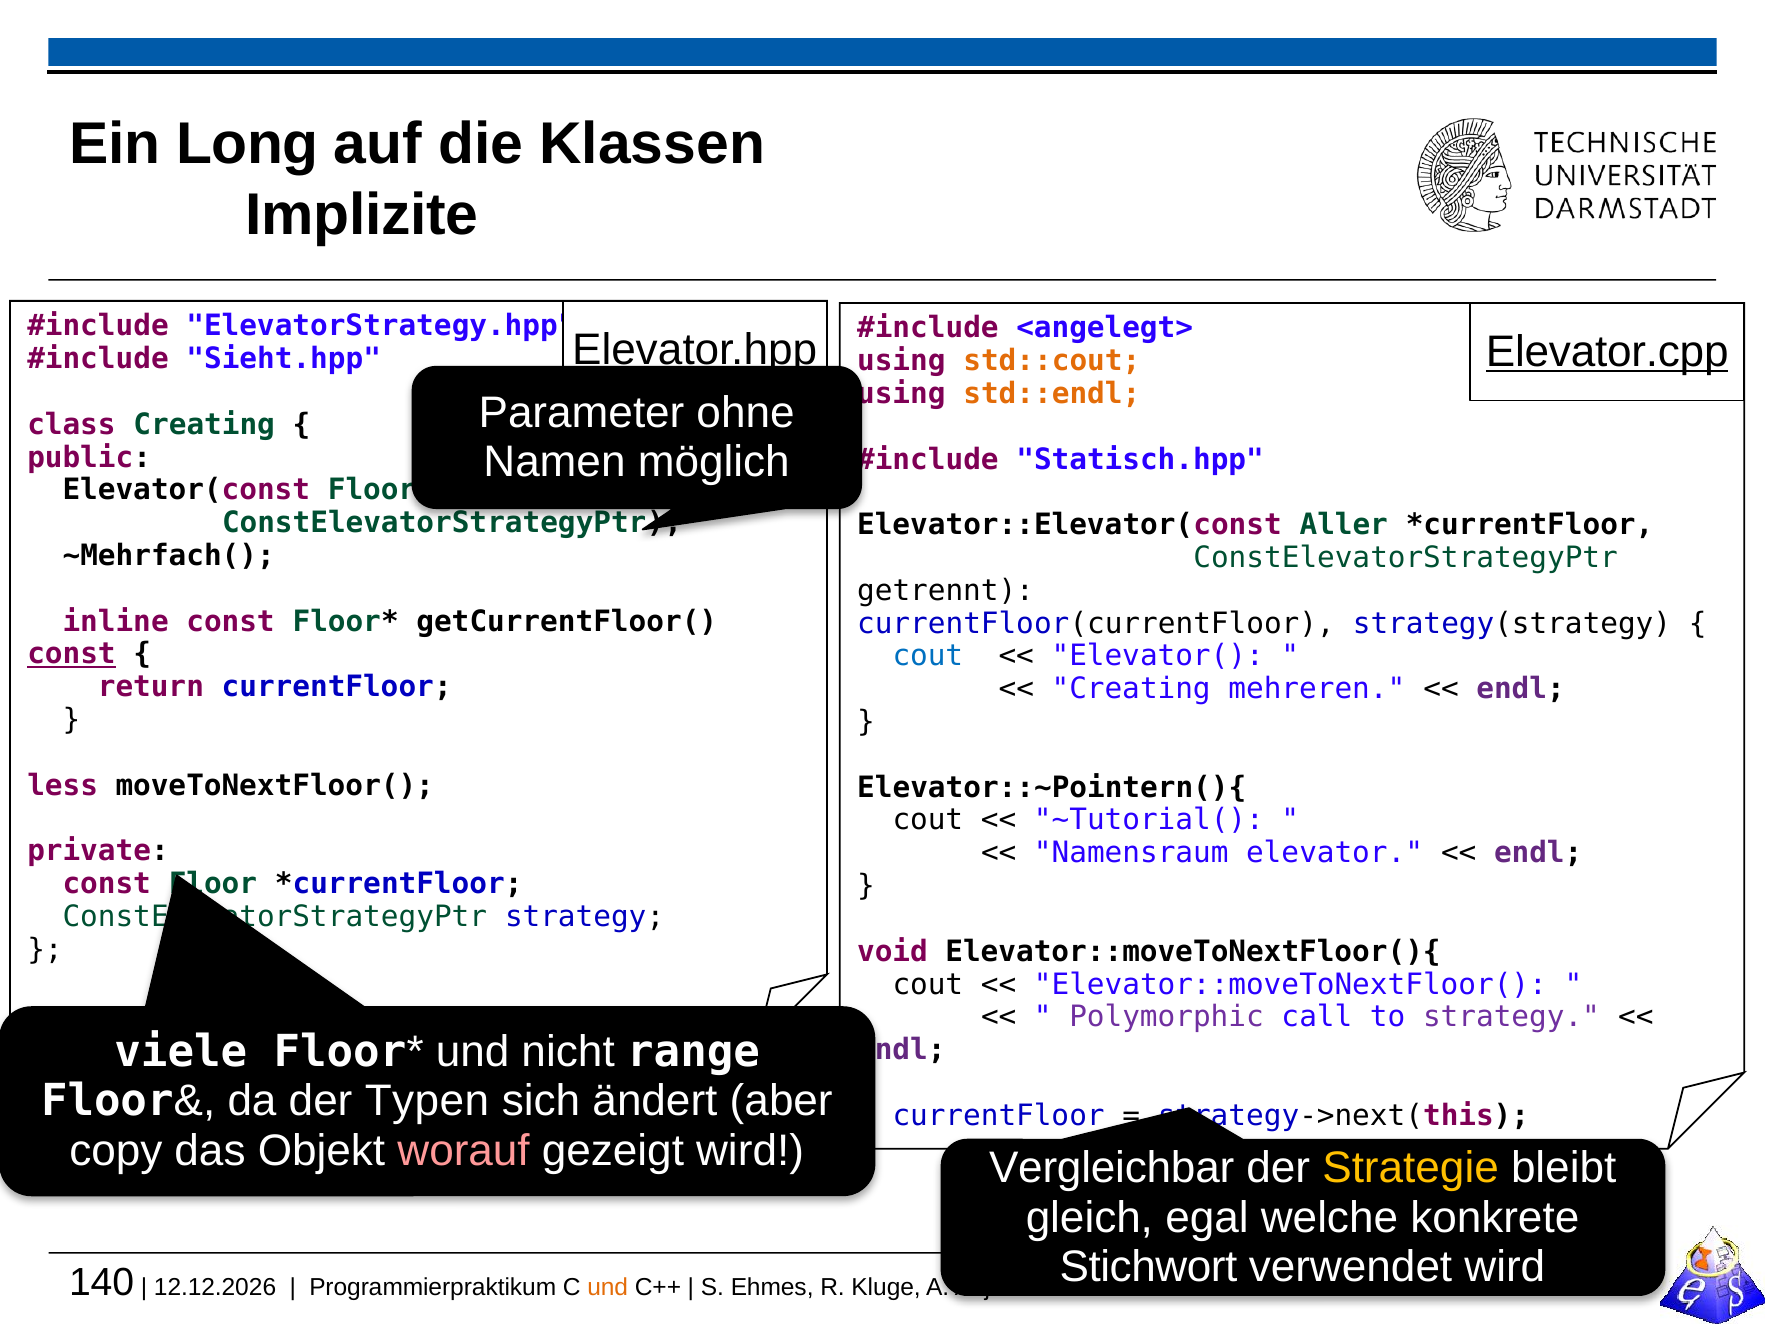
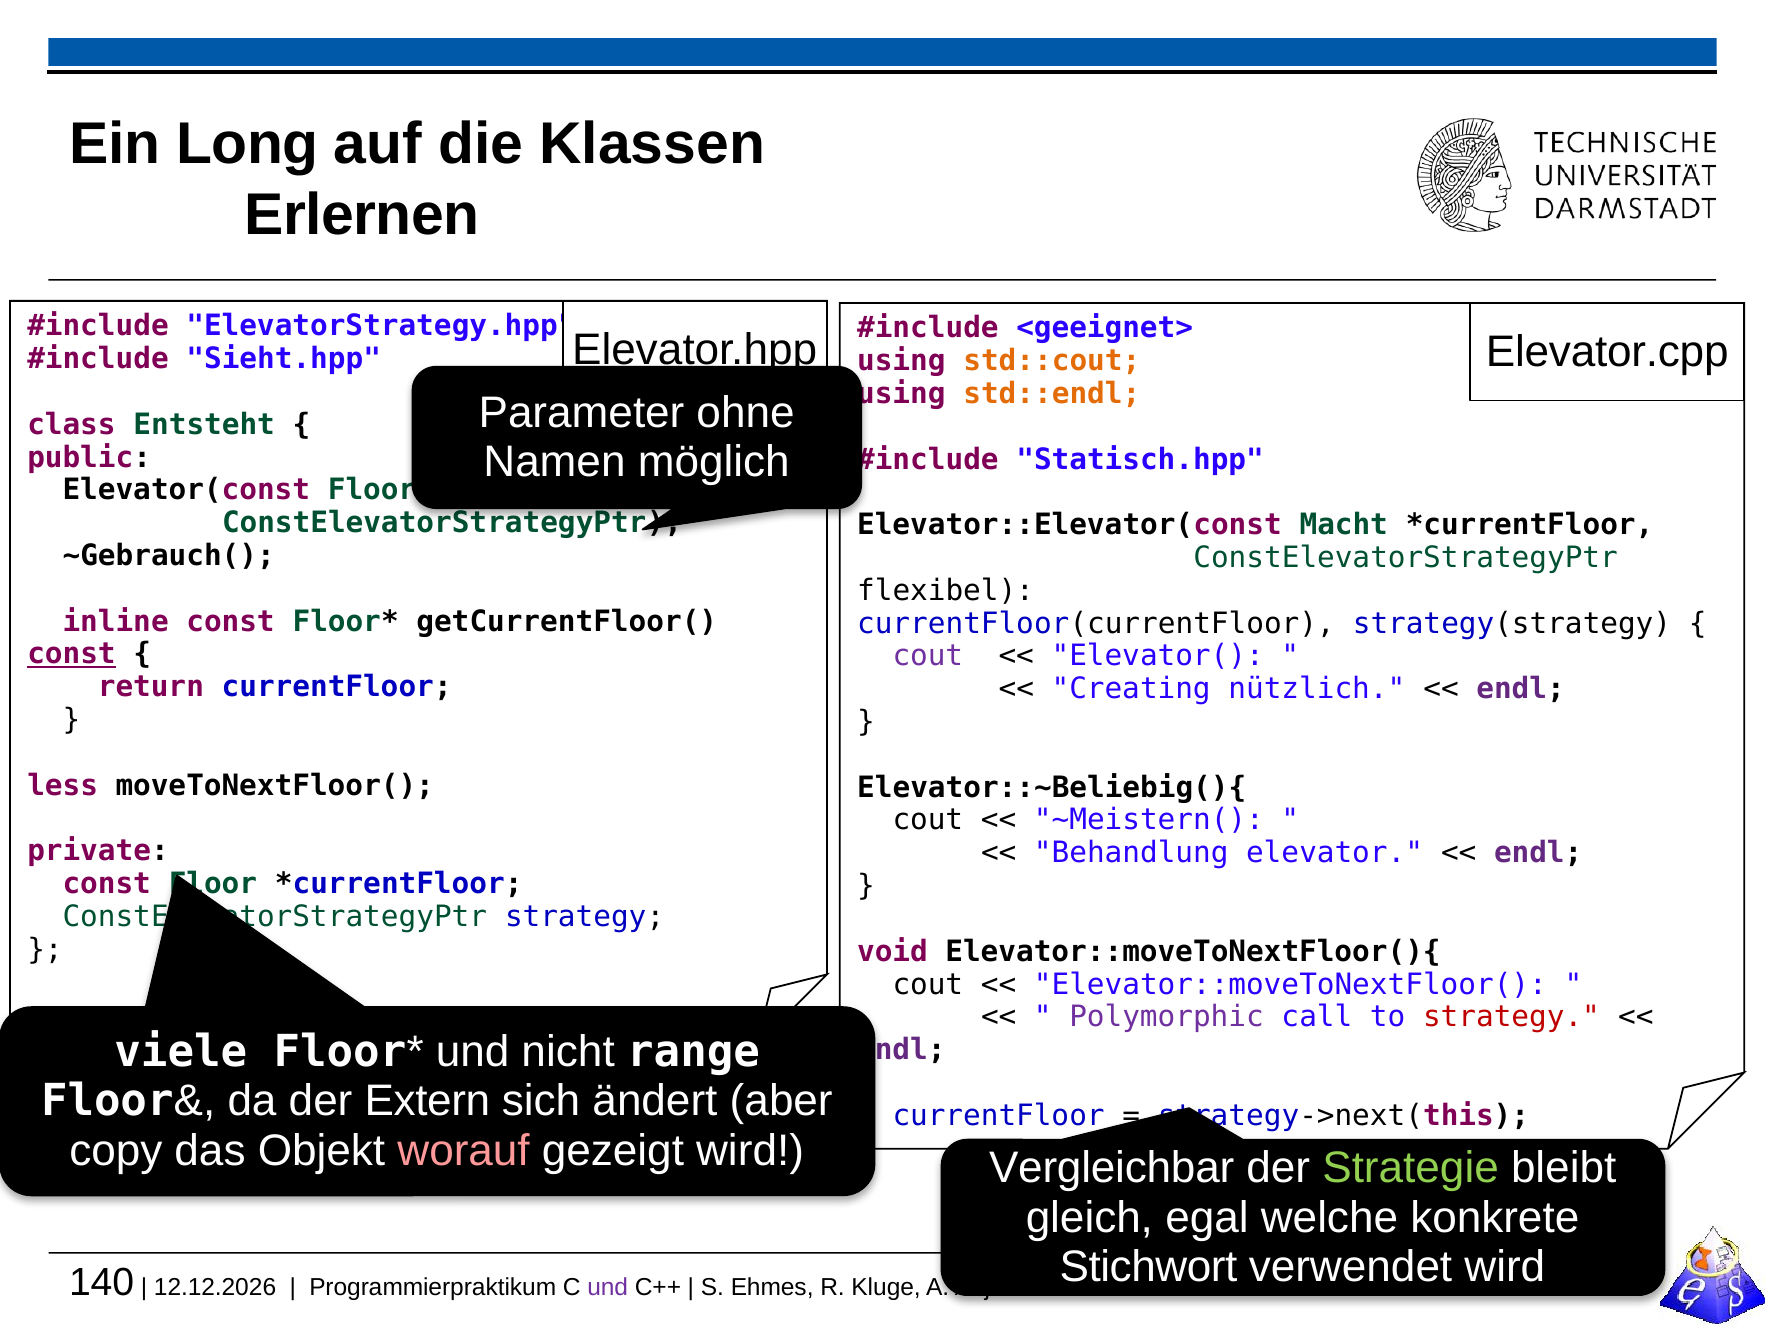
Implizite: Implizite -> Erlernen
<angelegt>: <angelegt> -> <geeignet>
Elevator.cpp underline: present -> none
class Creating: Creating -> Entsteht
Aller: Aller -> Macht
~Mehrfach(: ~Mehrfach( -> ~Gebrauch(
getrennt: getrennt -> flexibel
cout at (928, 656) colour: blue -> purple
mehreren: mehreren -> nützlich
Elevator::~Pointern(){: Elevator::~Pointern(){ -> Elevator::~Beliebig(){
~Tutorial(: ~Tutorial( -> ~Meistern(
Namensraum: Namensraum -> Behandlung
strategy at (1511, 1017) colour: purple -> red
Typen: Typen -> Extern
Strategie colour: yellow -> light green
und at (608, 1288) colour: orange -> purple
